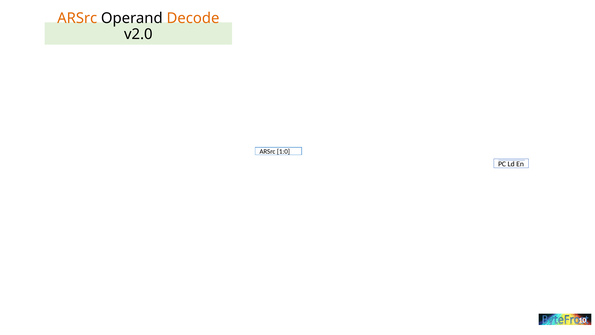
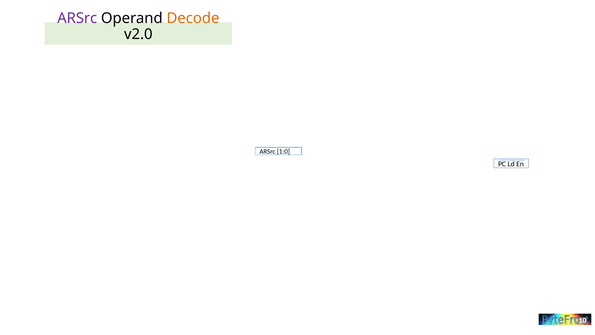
ARSrc at (77, 18) colour: orange -> purple
